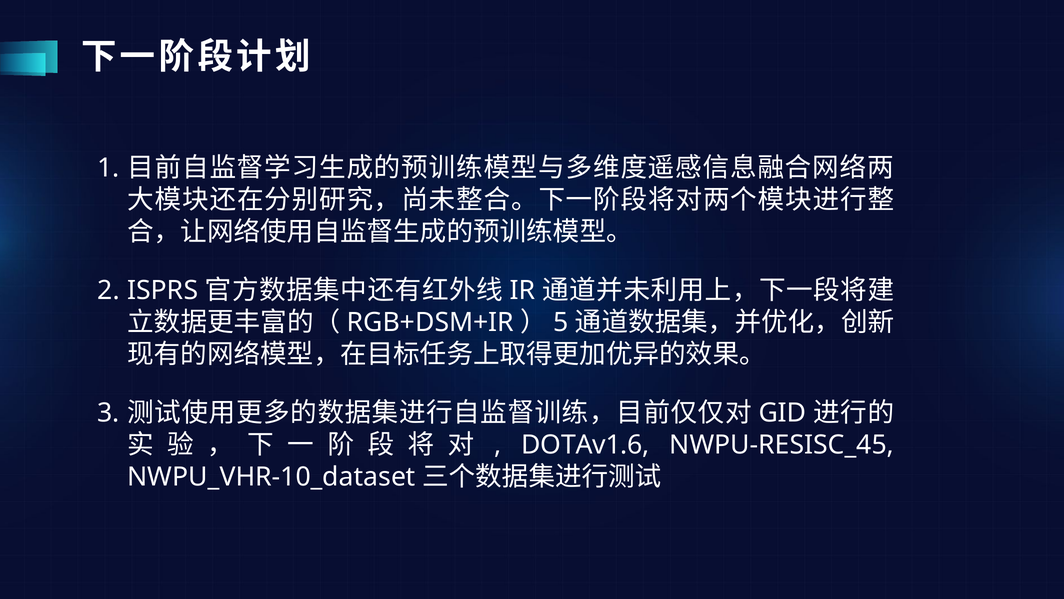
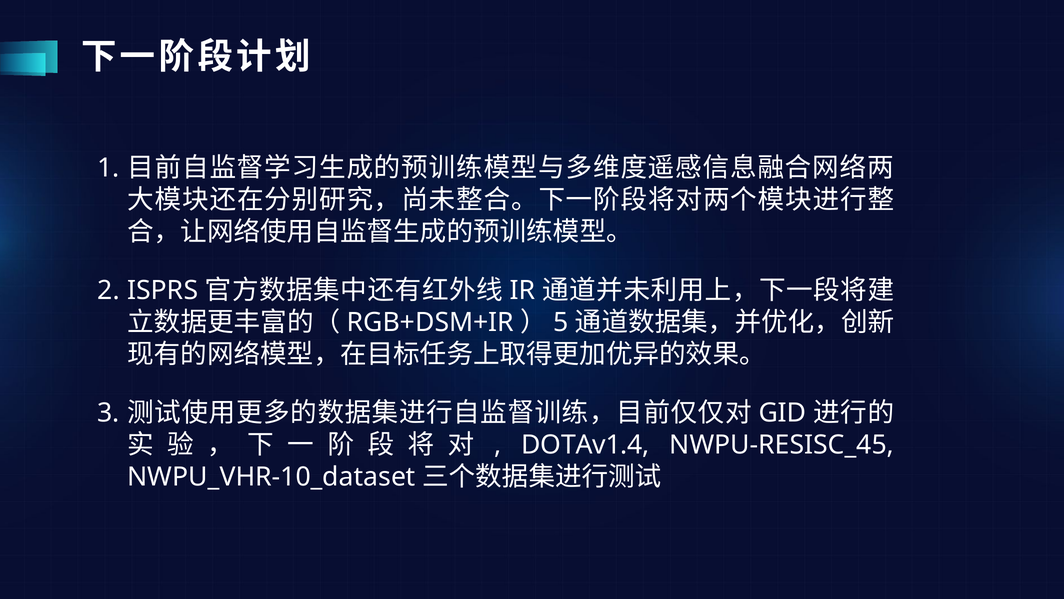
DOTAv1.6: DOTAv1.6 -> DOTAv1.4
